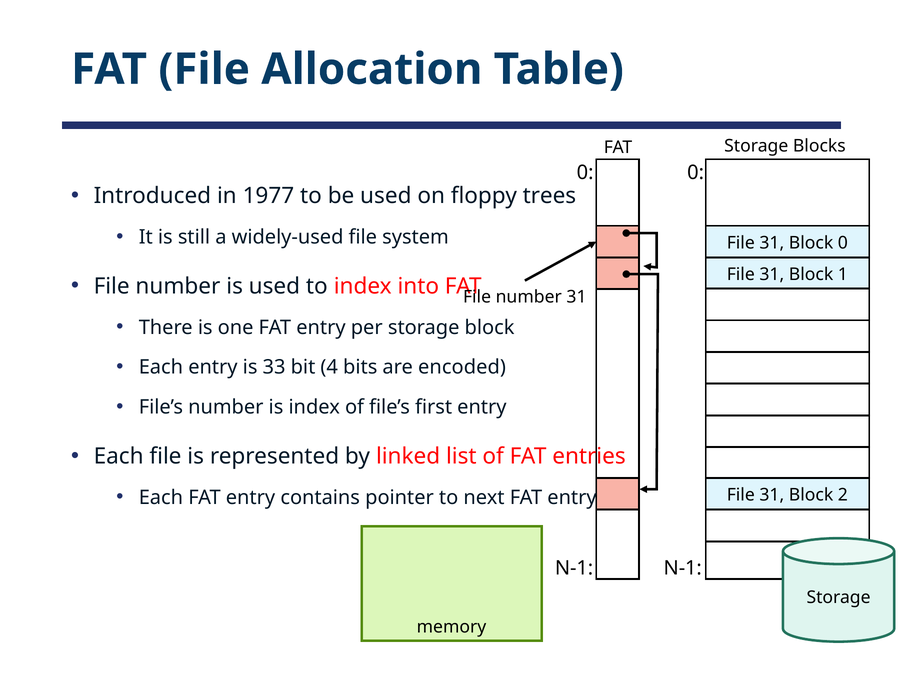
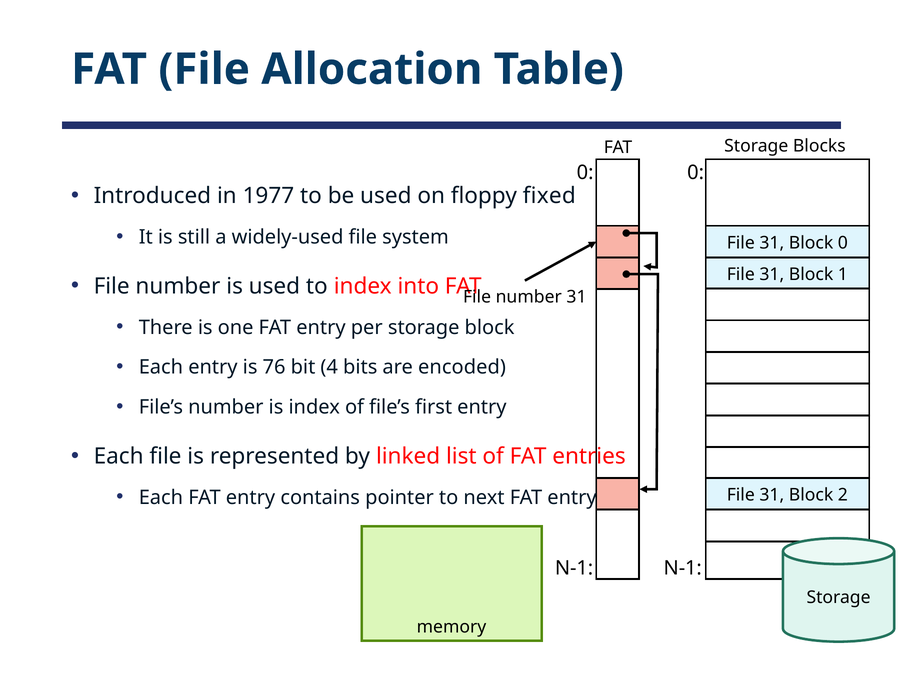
trees: trees -> fixed
33: 33 -> 76
